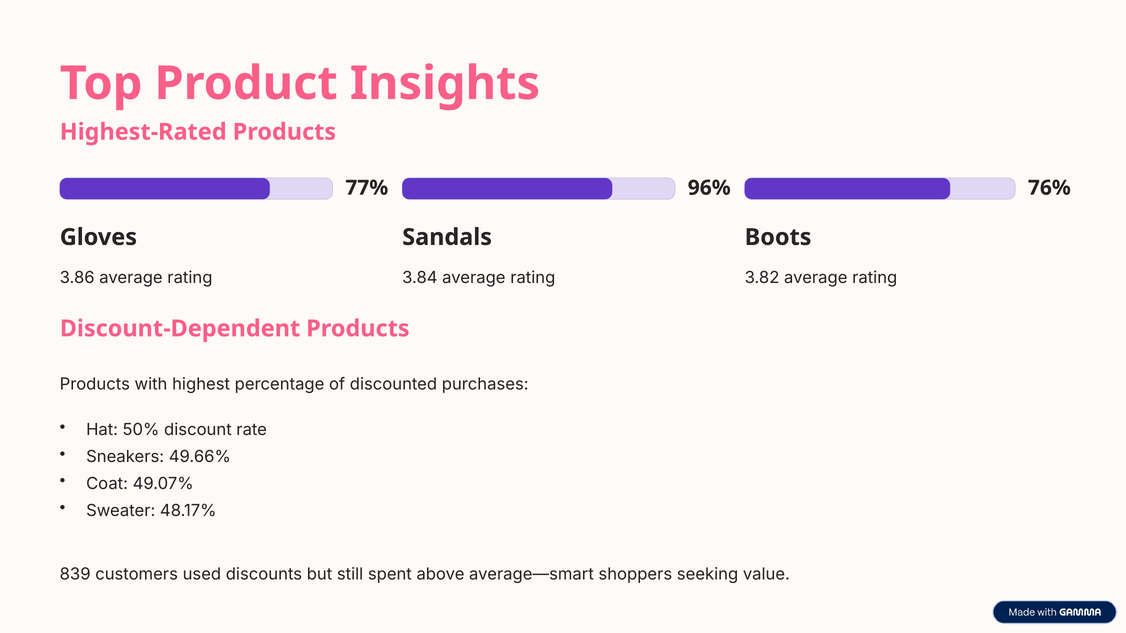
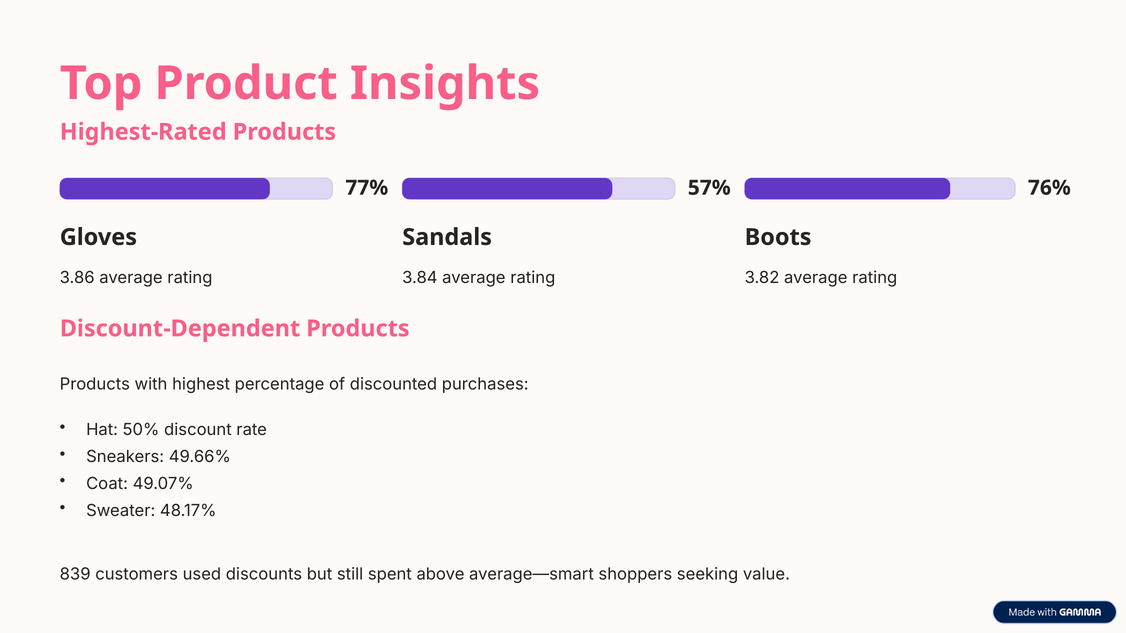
96%: 96% -> 57%
